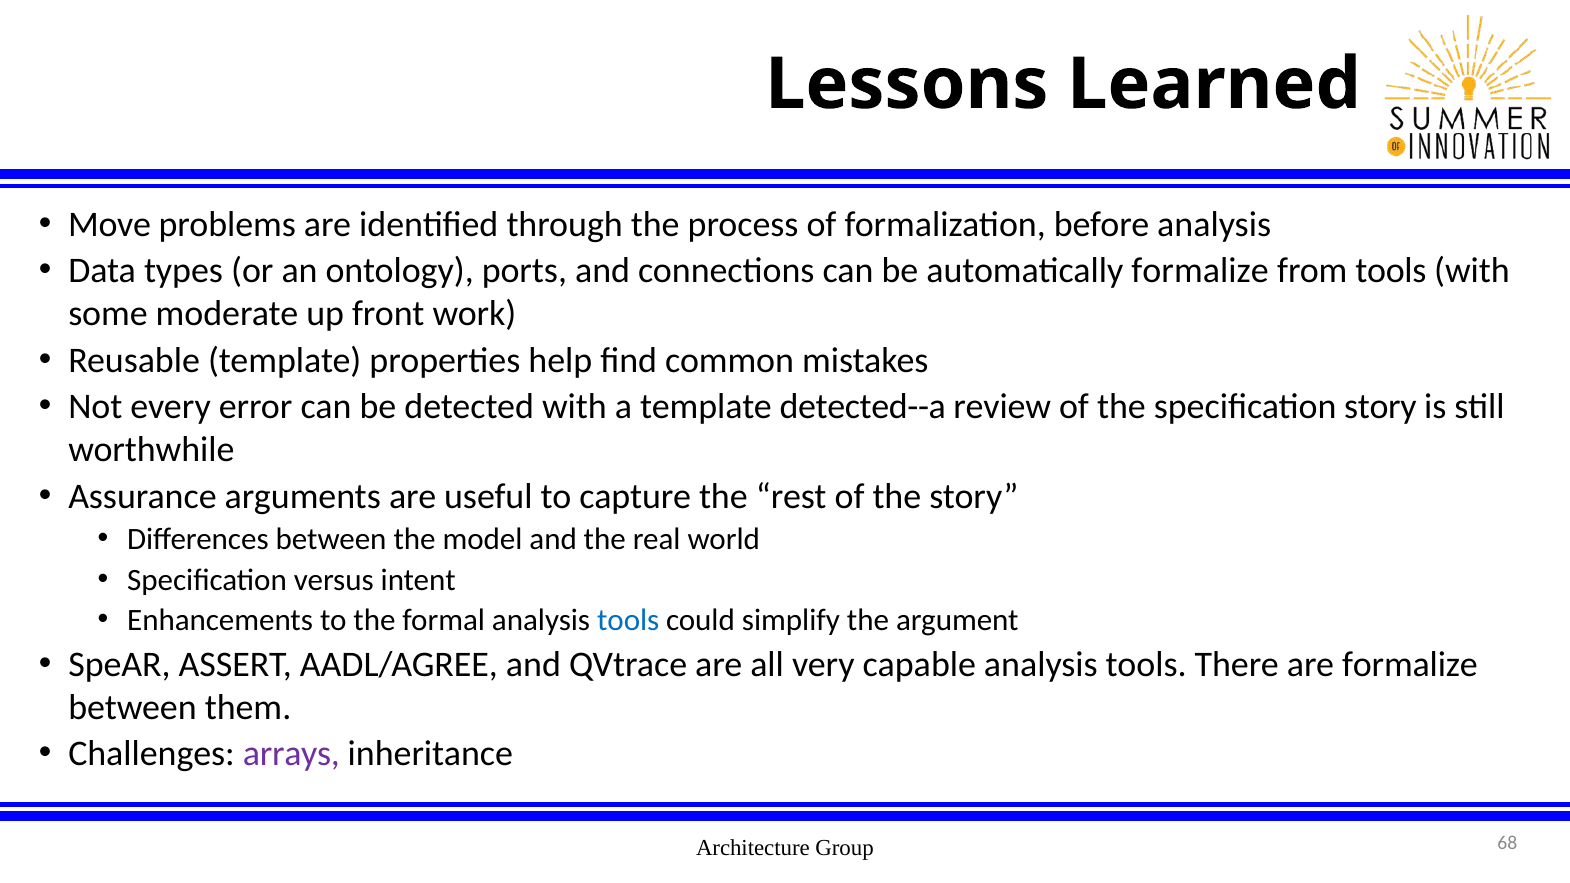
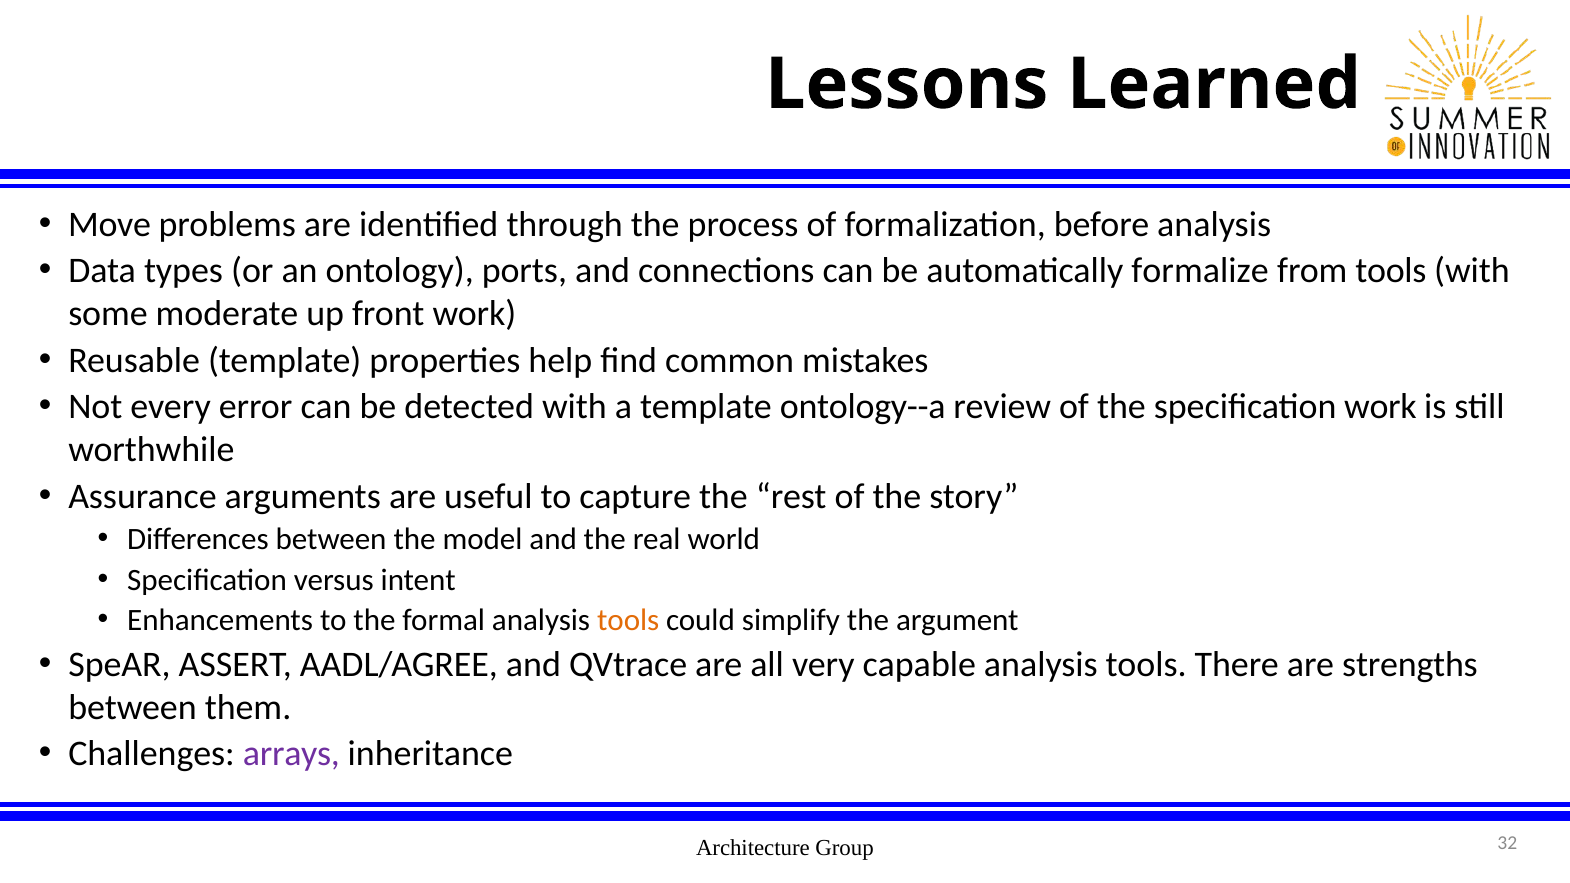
detected--a: detected--a -> ontology--a
specification story: story -> work
tools at (628, 621) colour: blue -> orange
are formalize: formalize -> strengths
68: 68 -> 32
